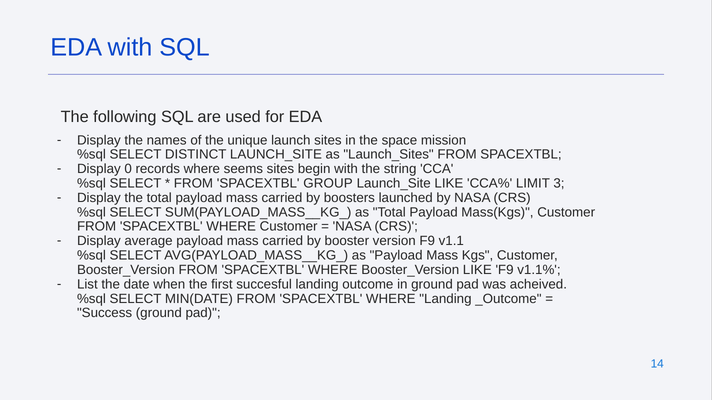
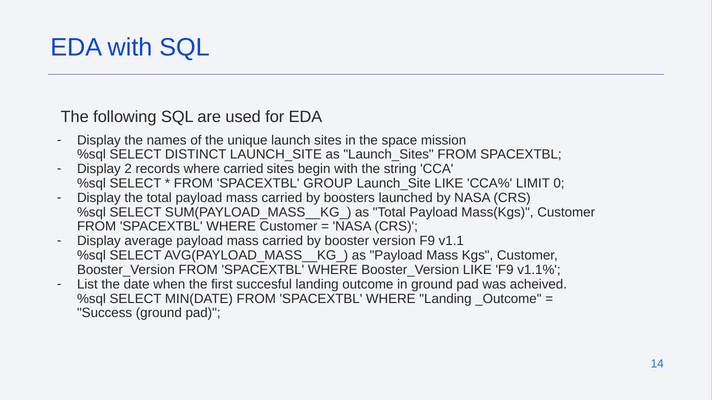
0: 0 -> 2
where seems: seems -> carried
3: 3 -> 0
